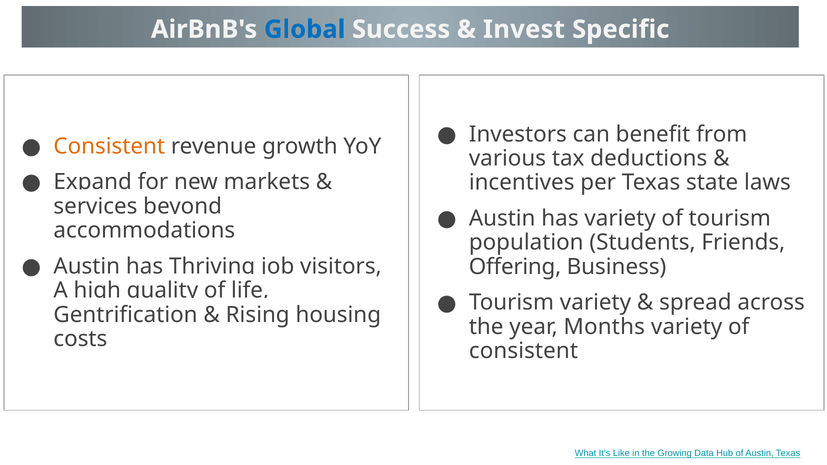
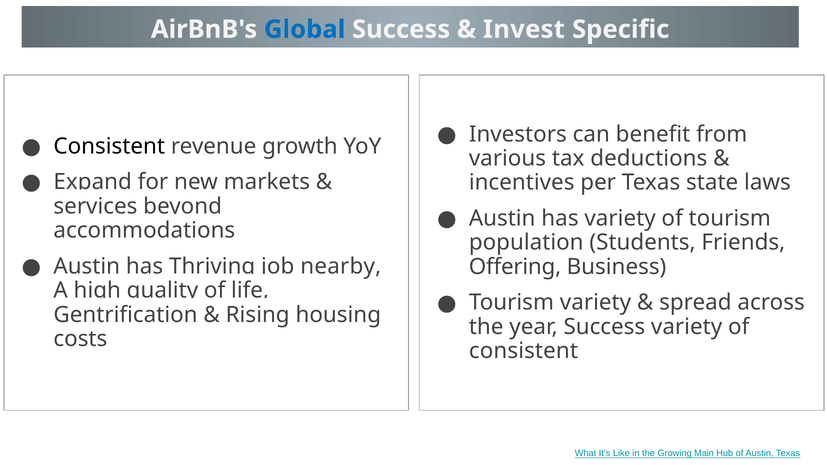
Consistent at (109, 146) colour: orange -> black
visitors: visitors -> nearby
year Months: Months -> Success
Data: Data -> Main
